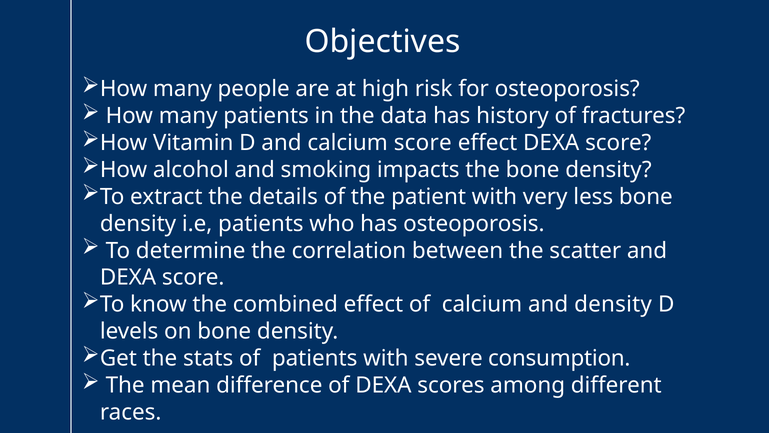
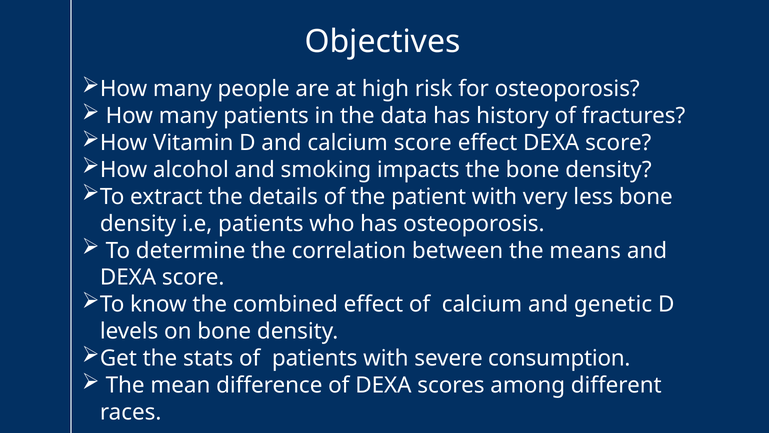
scatter: scatter -> means
and density: density -> genetic
